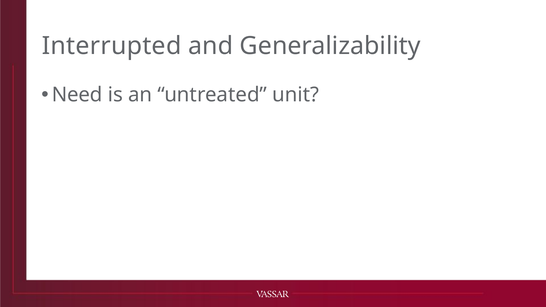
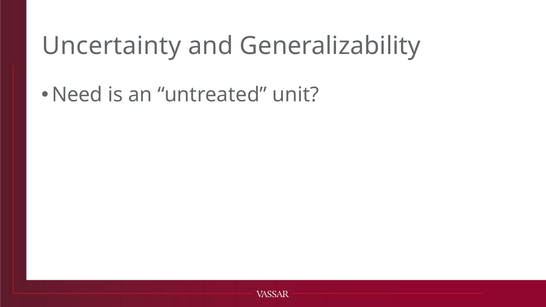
Interrupted: Interrupted -> Uncertainty
